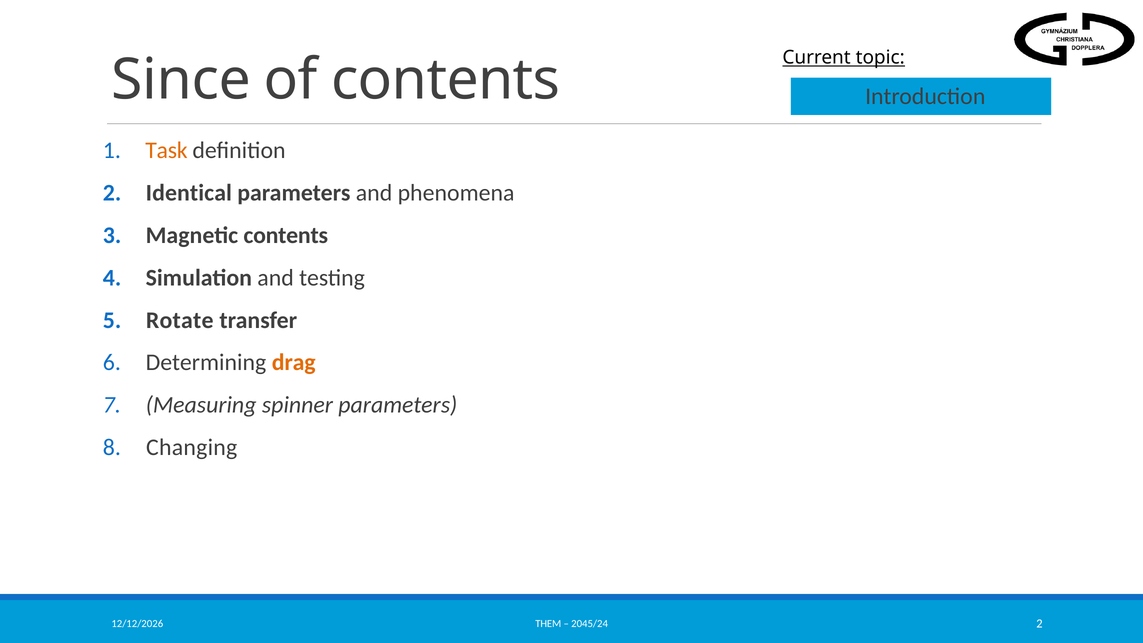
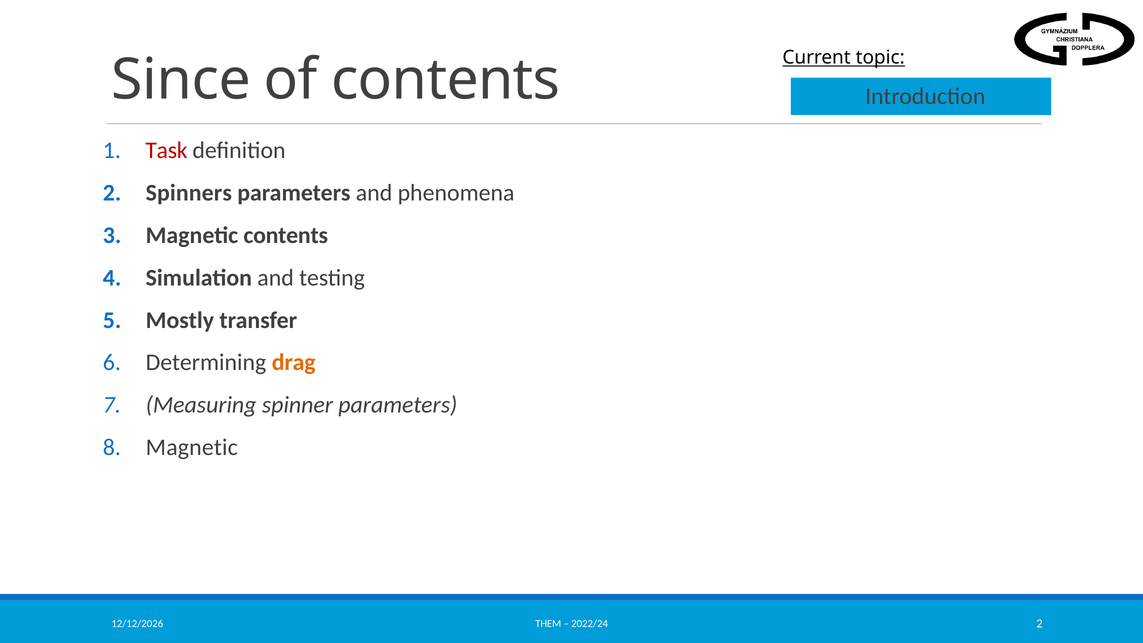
Task colour: orange -> red
Identical: Identical -> Spinners
Rotate: Rotate -> Mostly
Changing at (192, 447): Changing -> Magnetic
2045/24: 2045/24 -> 2022/24
